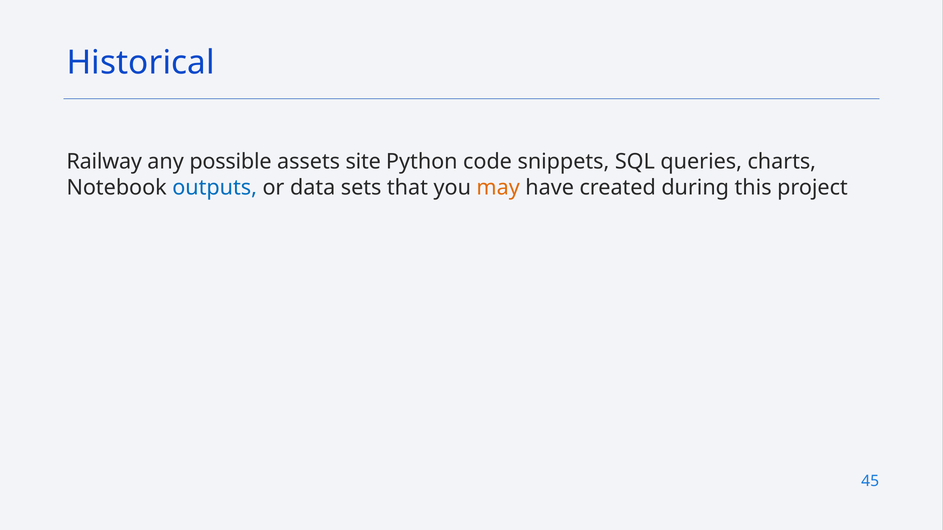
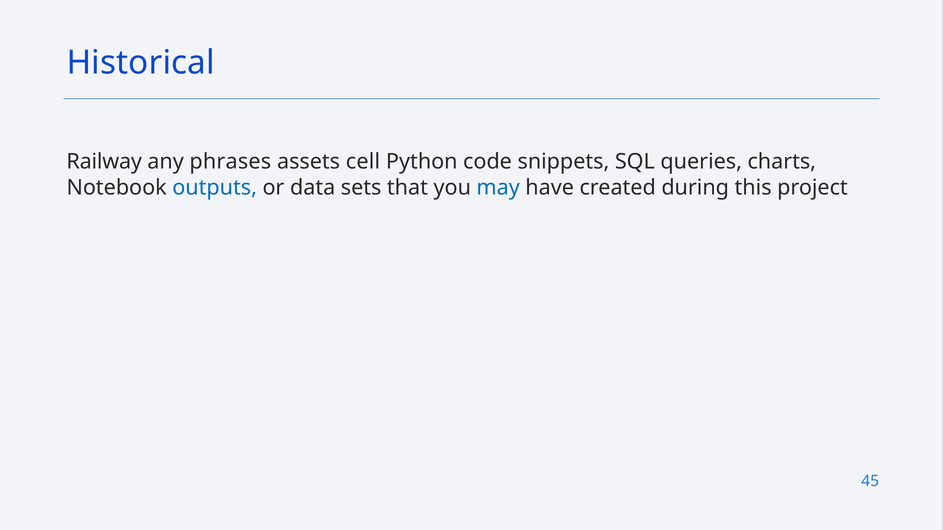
possible: possible -> phrases
site: site -> cell
may colour: orange -> blue
